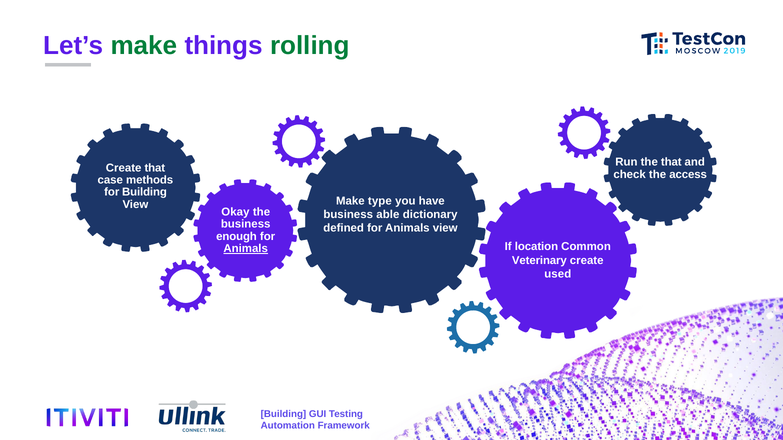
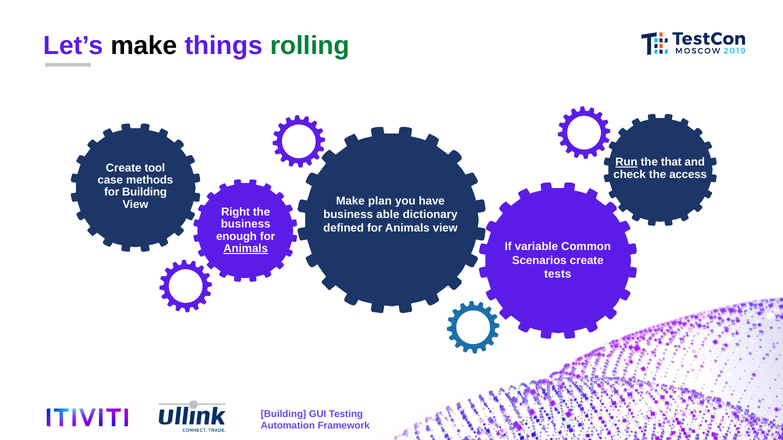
make at (144, 46) colour: green -> black
Run underline: none -> present
Create that: that -> tool
type: type -> plan
Okay: Okay -> Right
location: location -> variable
Veterinary: Veterinary -> Scenarios
used: used -> tests
